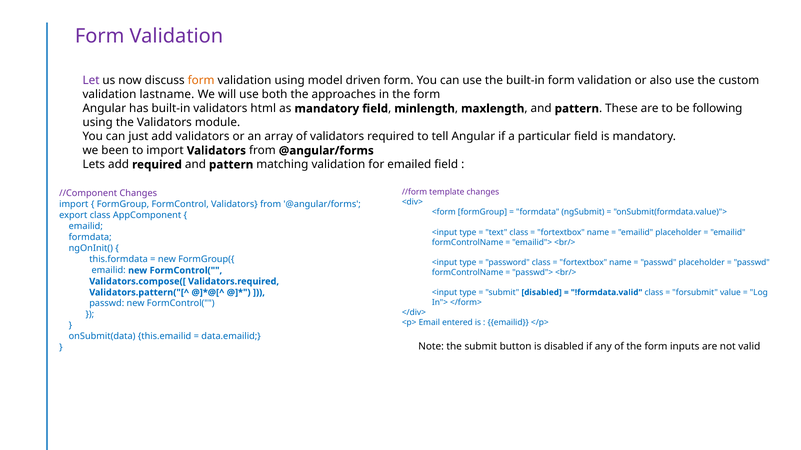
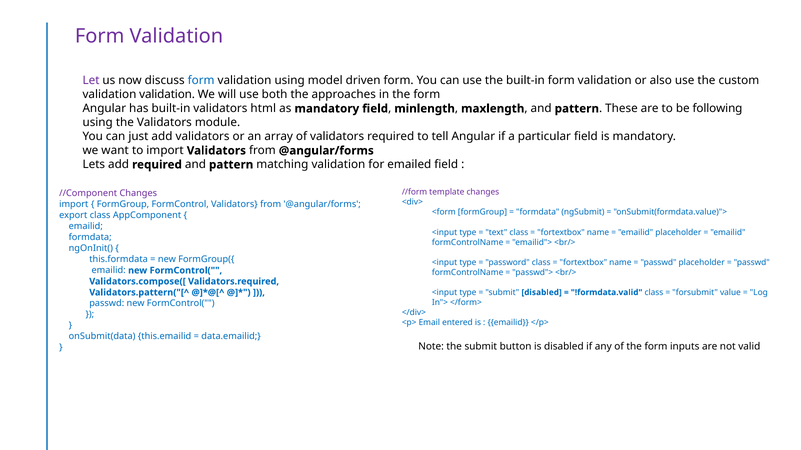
form at (201, 81) colour: orange -> blue
validation lastname: lastname -> validation
been: been -> want
